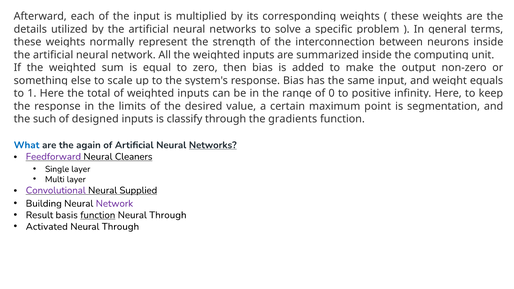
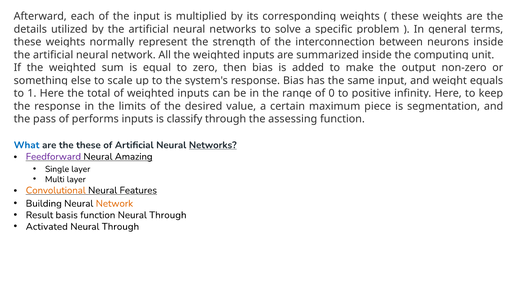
point: point -> piece
such: such -> pass
designed: designed -> performs
gradients: gradients -> assessing
the again: again -> these
Cleaners: Cleaners -> Amazing
Convolutional colour: purple -> orange
Supplied: Supplied -> Features
Network at (114, 204) colour: purple -> orange
function at (98, 215) underline: present -> none
